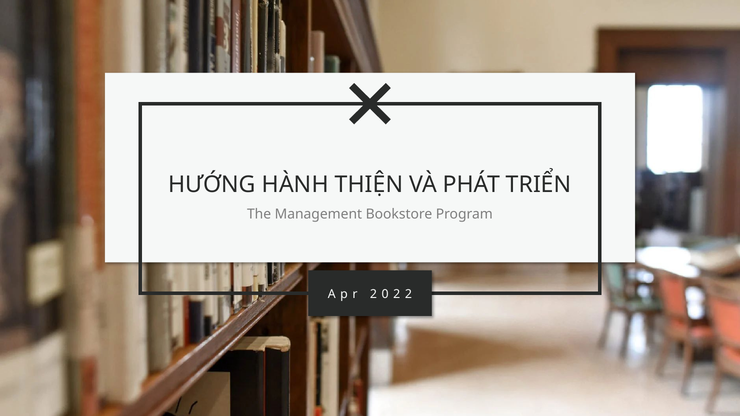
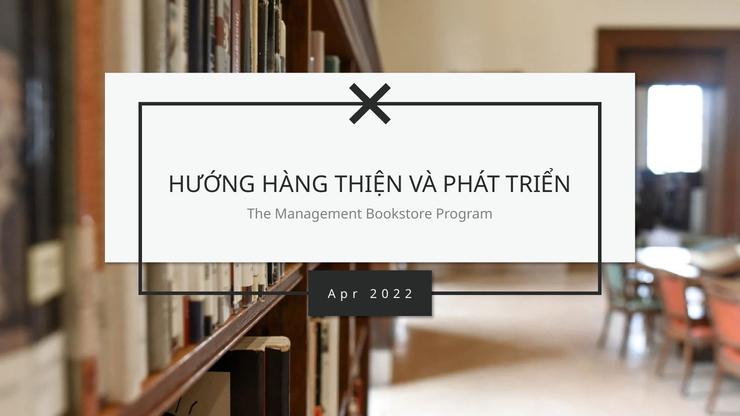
HÀNH: HÀNH -> HÀNG
